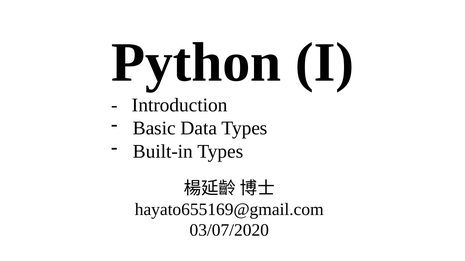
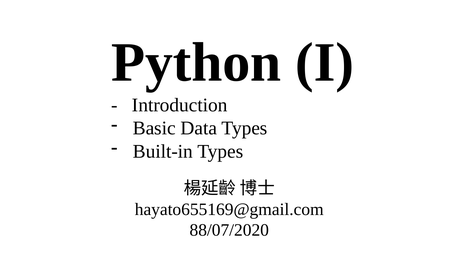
03/07/2020: 03/07/2020 -> 88/07/2020
